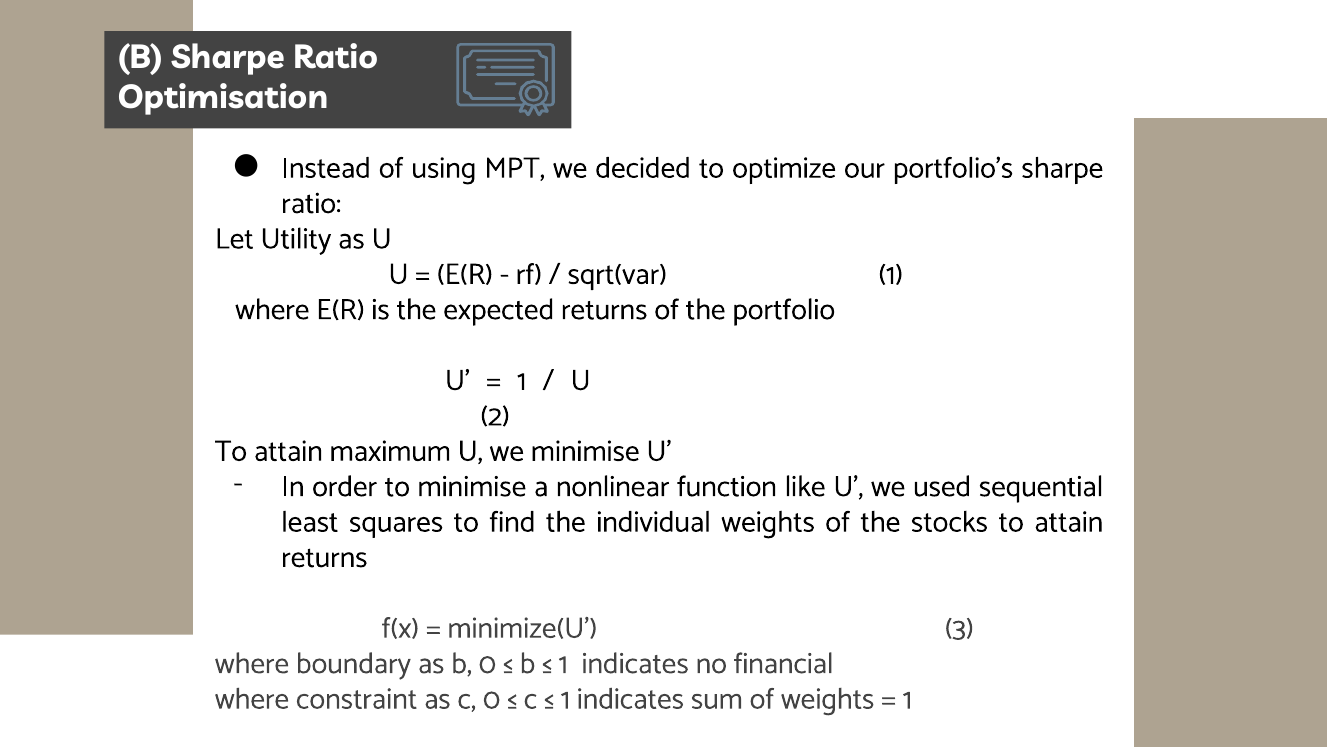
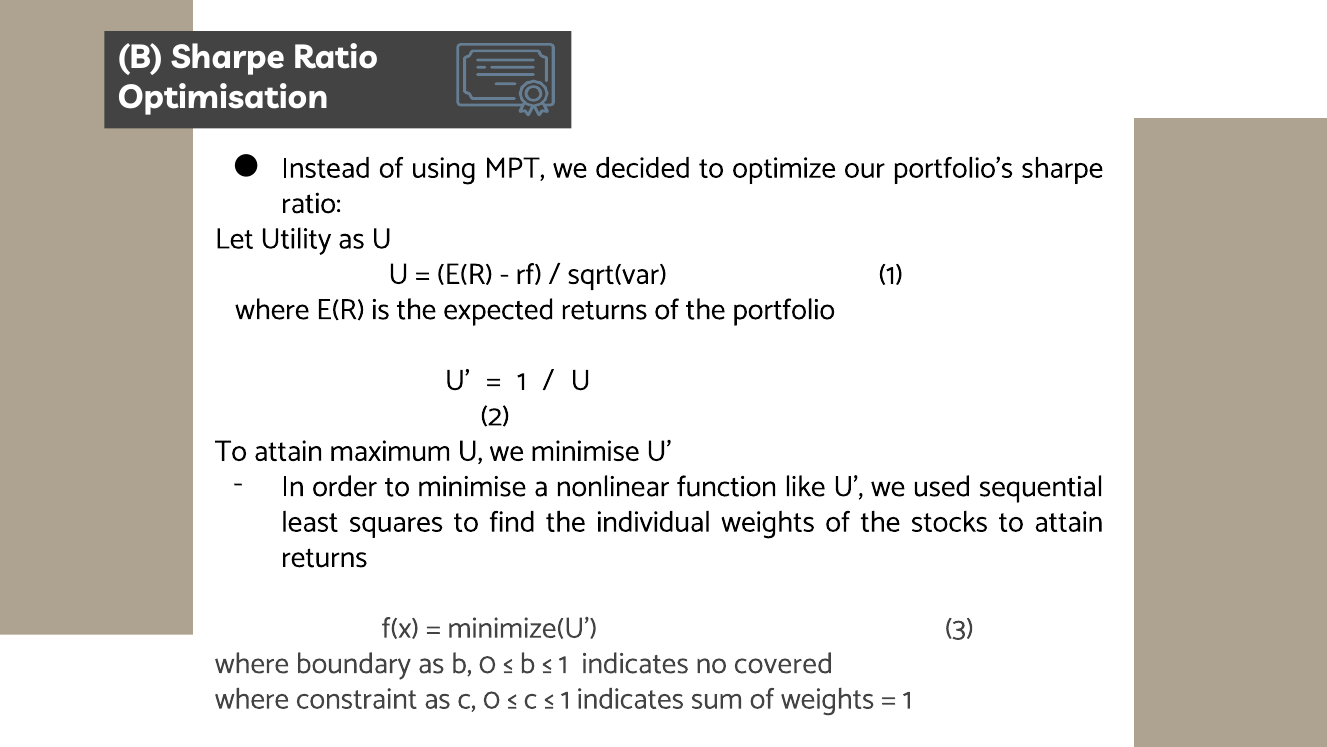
financial: financial -> covered
